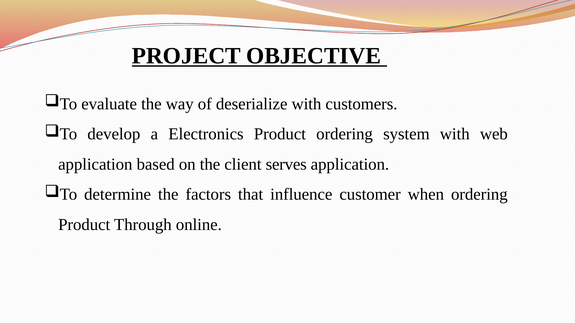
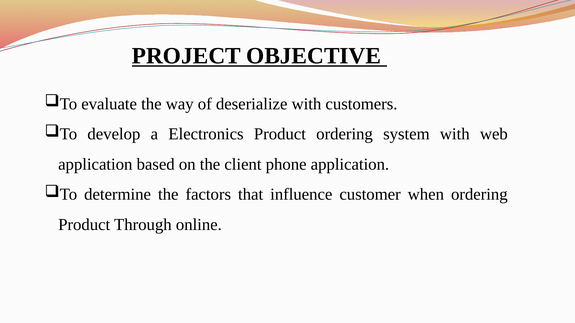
serves: serves -> phone
